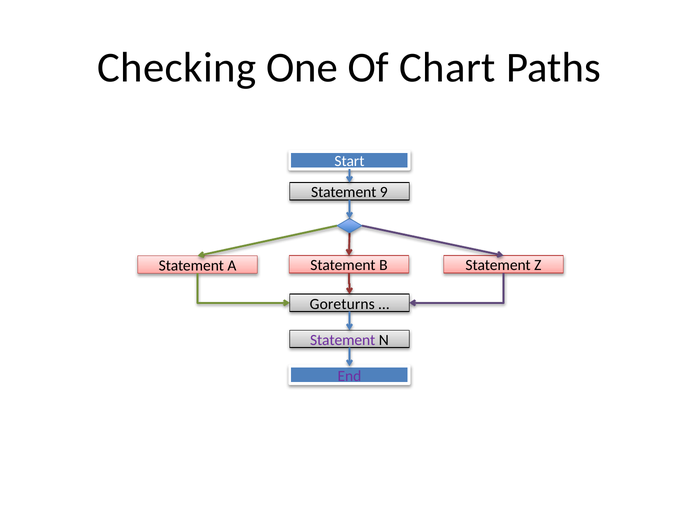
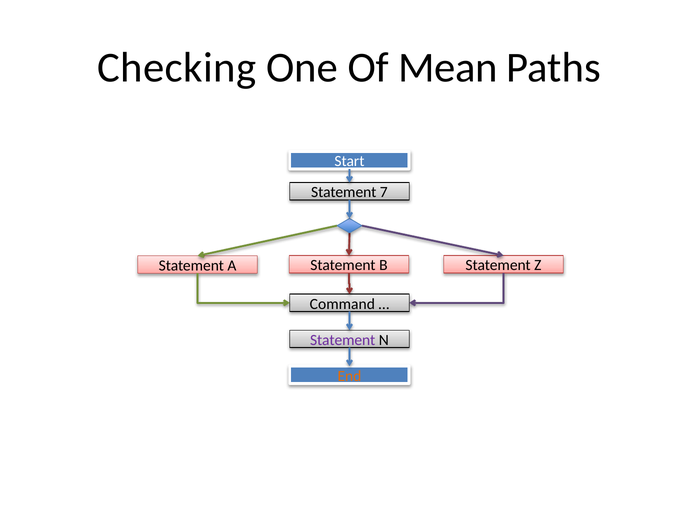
Chart: Chart -> Mean
9: 9 -> 7
Goreturns: Goreturns -> Command
End colour: purple -> orange
